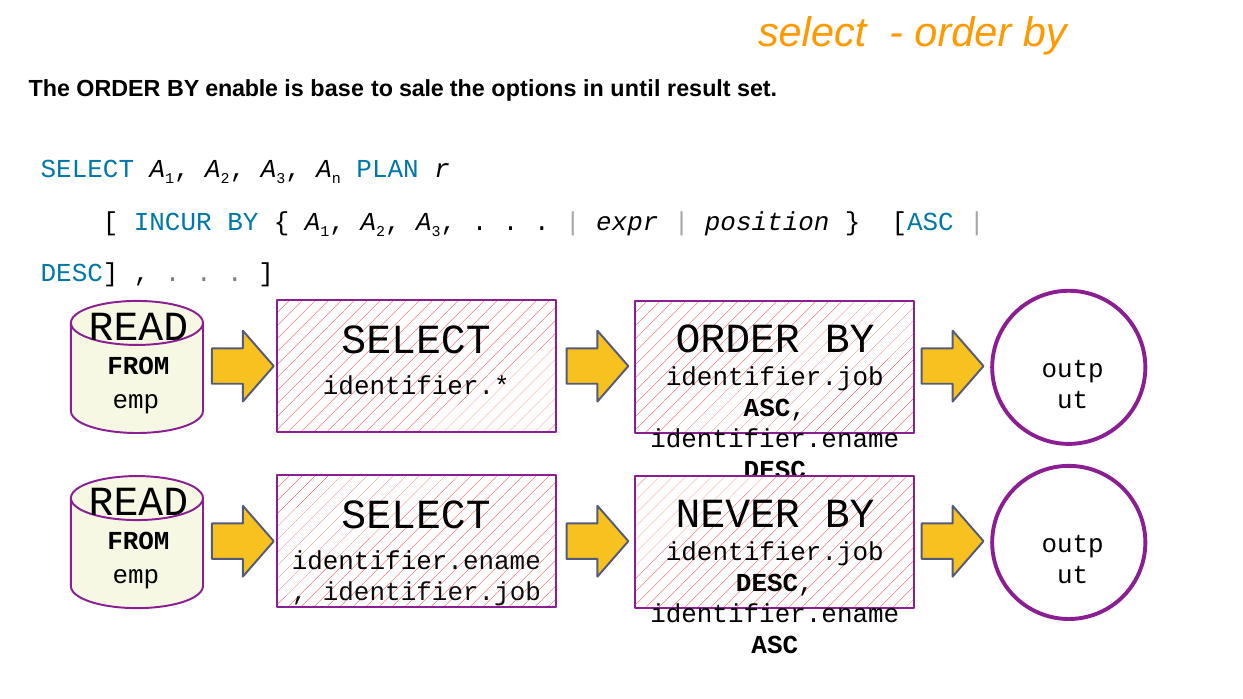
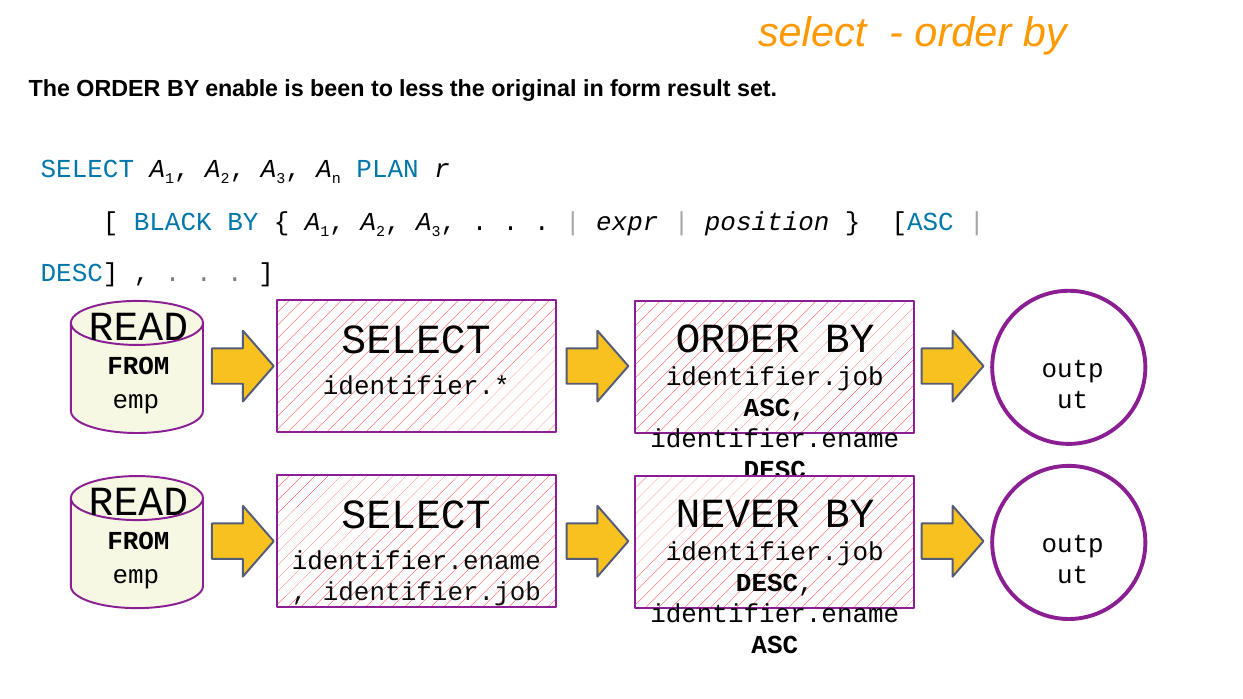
base: base -> been
sale: sale -> less
options: options -> original
until: until -> form
INCUR: INCUR -> BLACK
